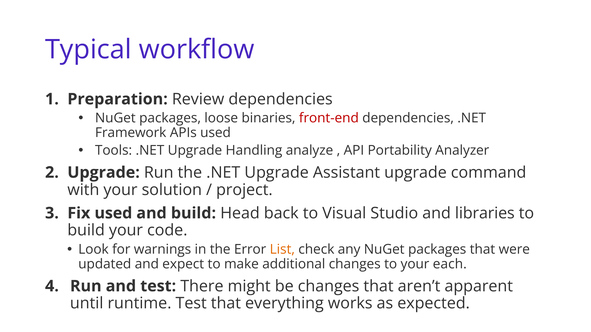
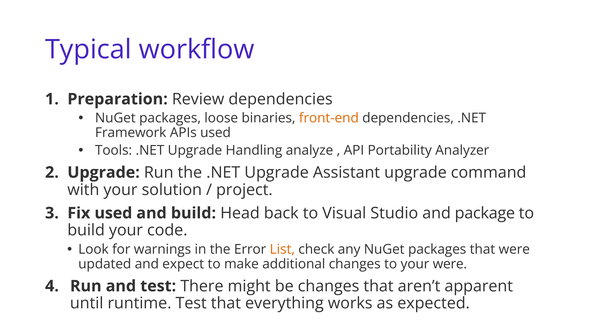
front-end colour: red -> orange
libraries: libraries -> package
your each: each -> were
